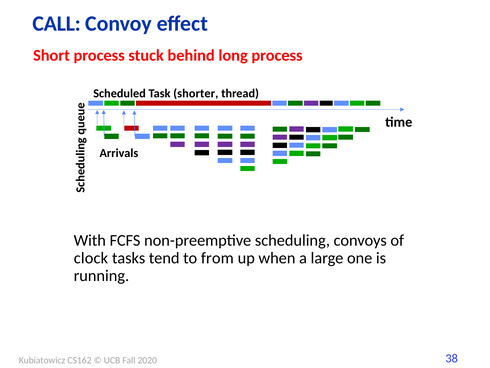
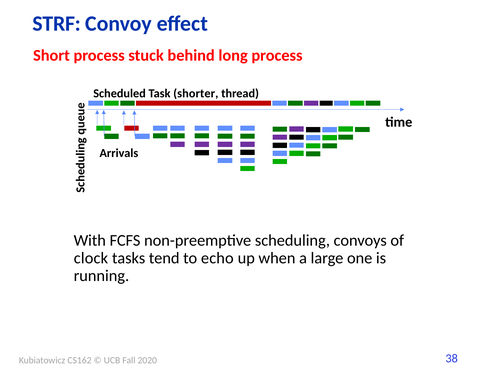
CALL: CALL -> STRF
from: from -> echo
